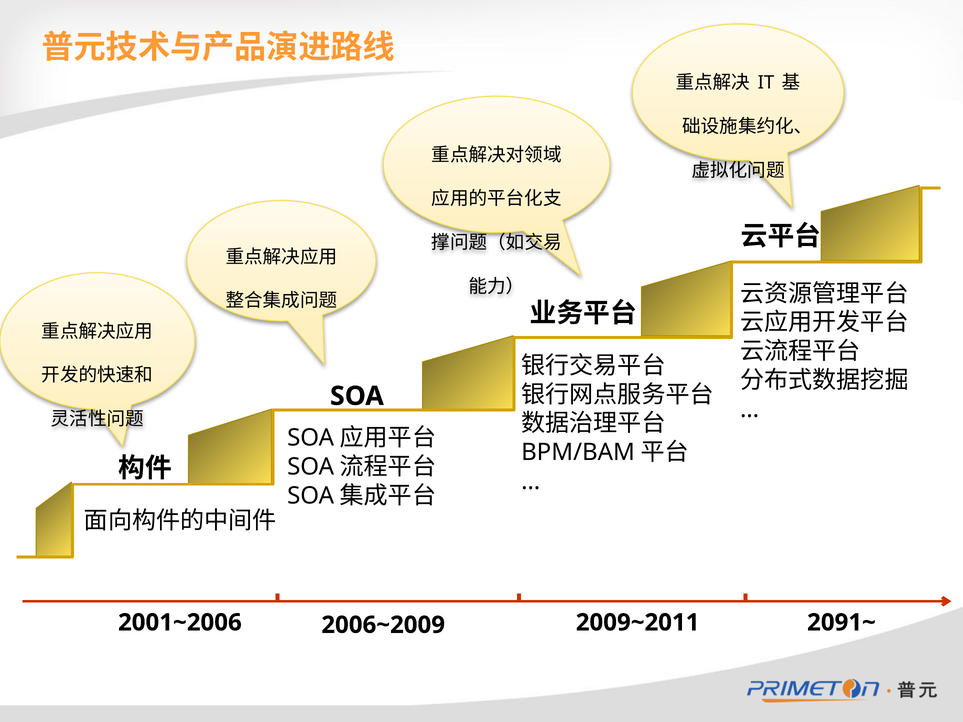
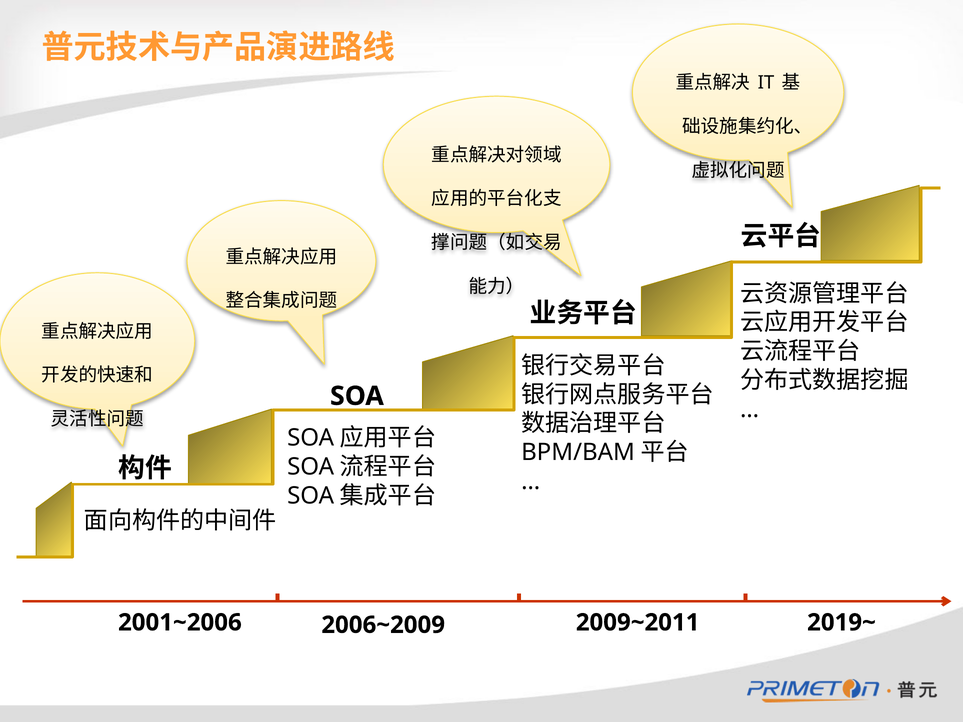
2091~: 2091~ -> 2019~
